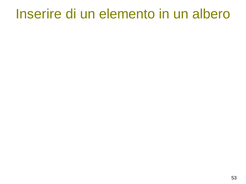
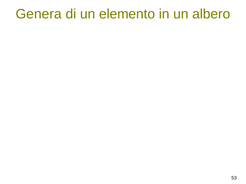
Inserire: Inserire -> Genera
